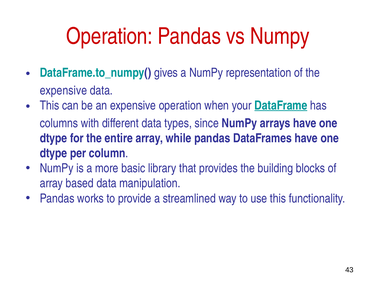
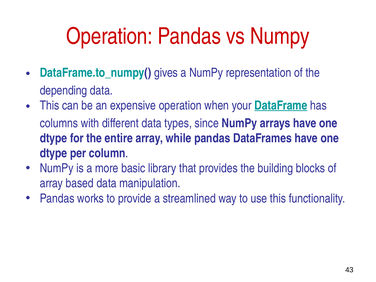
expensive at (63, 90): expensive -> depending
